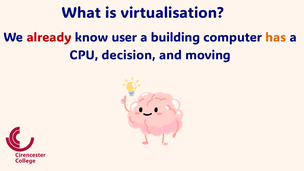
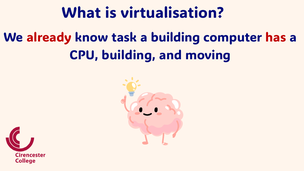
user: user -> task
has colour: orange -> red
CPU decision: decision -> building
